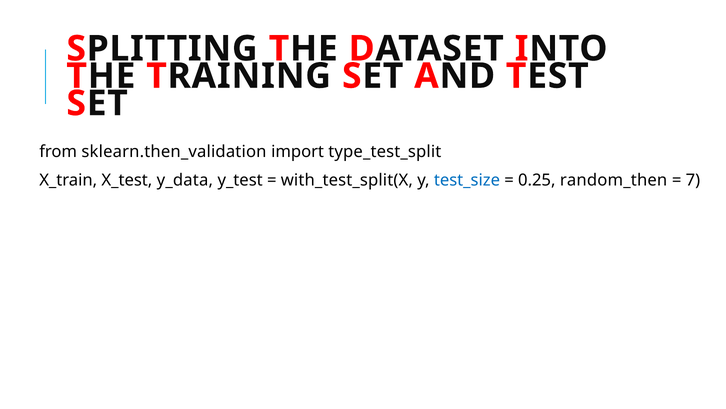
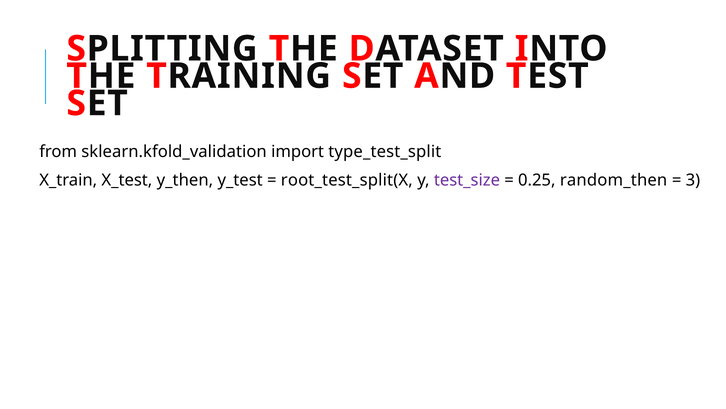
sklearn.then_validation: sklearn.then_validation -> sklearn.kfold_validation
y_data: y_data -> y_then
with_test_split(X: with_test_split(X -> root_test_split(X
test_size colour: blue -> purple
7: 7 -> 3
